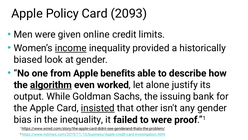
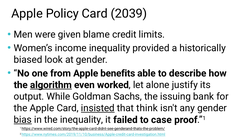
2093: 2093 -> 2039
online: online -> blame
income underline: present -> none
other: other -> think
bias underline: none -> present
to were: were -> case
